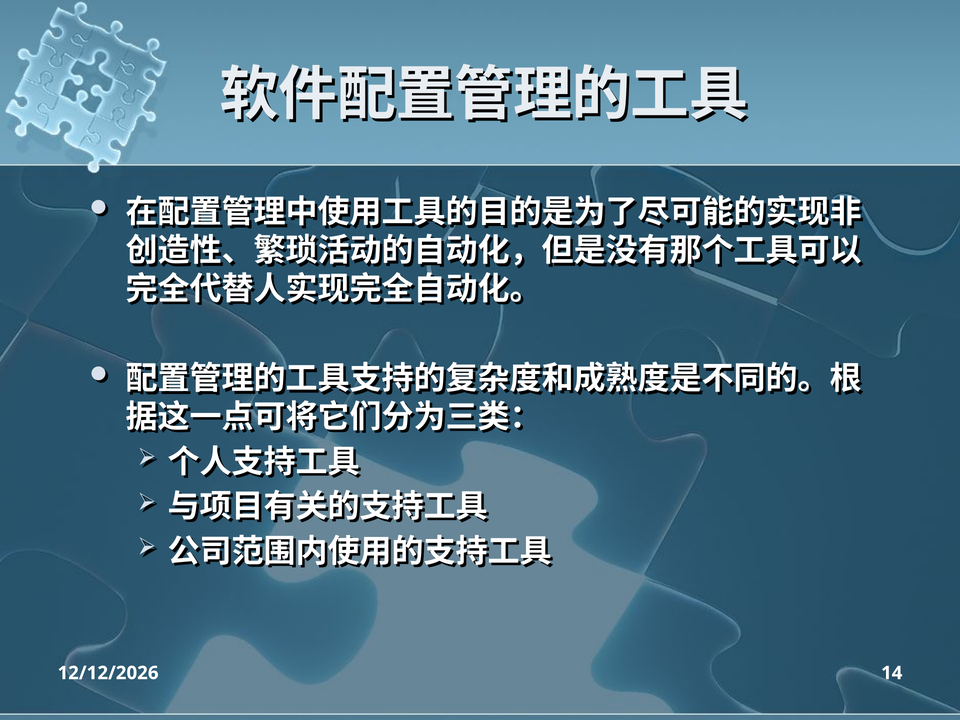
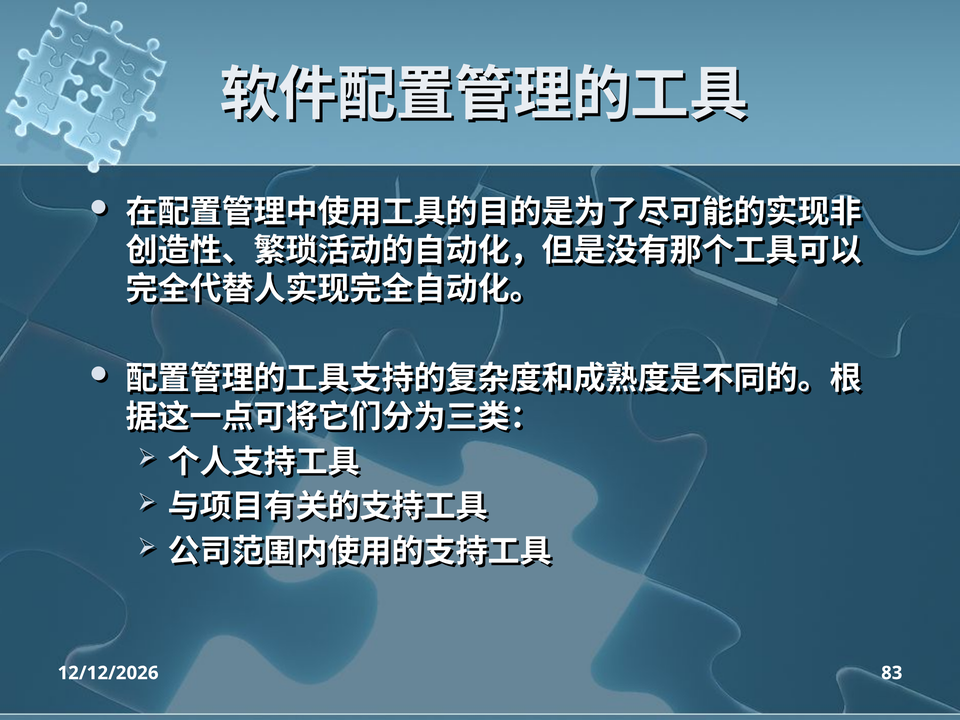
14: 14 -> 83
